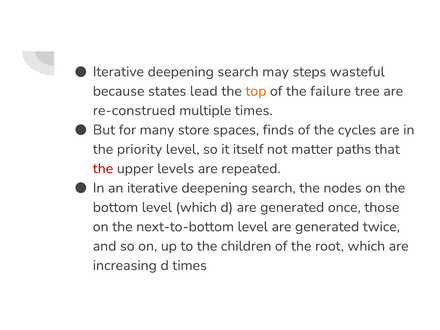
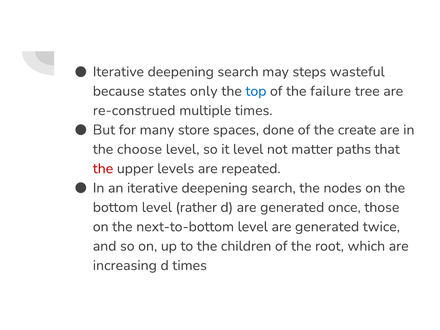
lead: lead -> only
top colour: orange -> blue
finds: finds -> done
cycles: cycles -> create
priority: priority -> choose
it itself: itself -> level
level which: which -> rather
